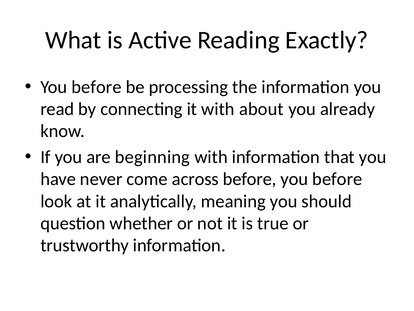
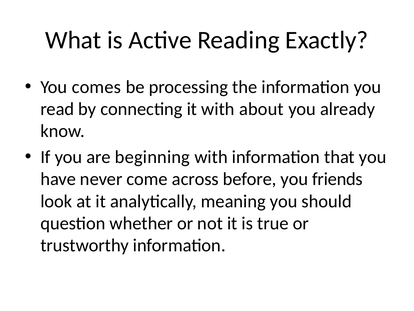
before at (96, 87): before -> comes
before you before: before -> friends
